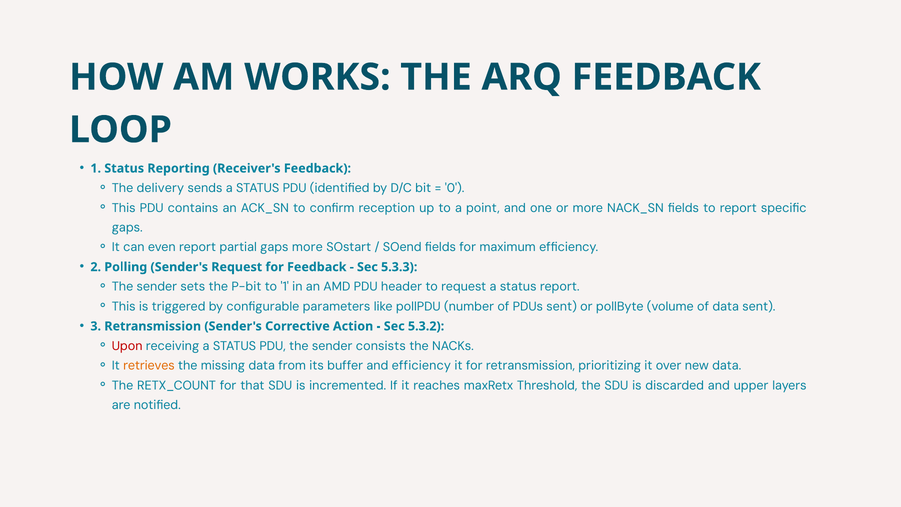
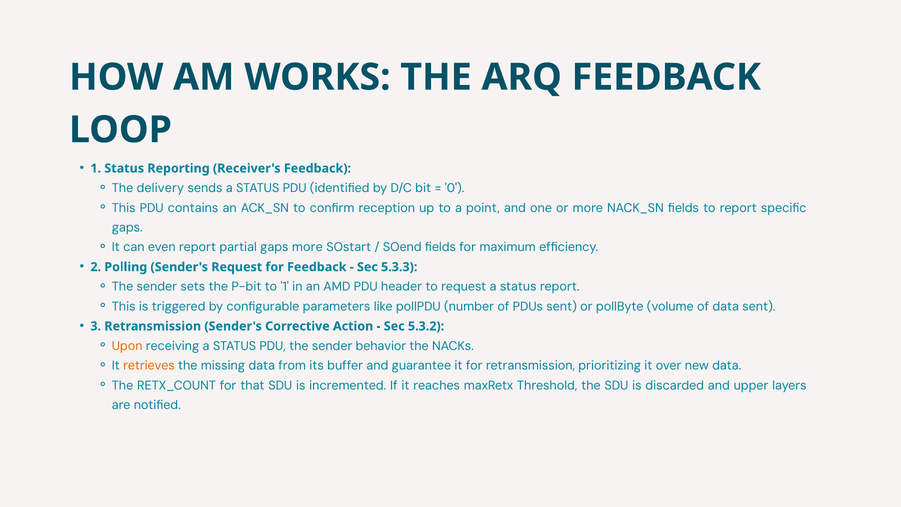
Upon colour: red -> orange
consists: consists -> behavior
and efficiency: efficiency -> guarantee
